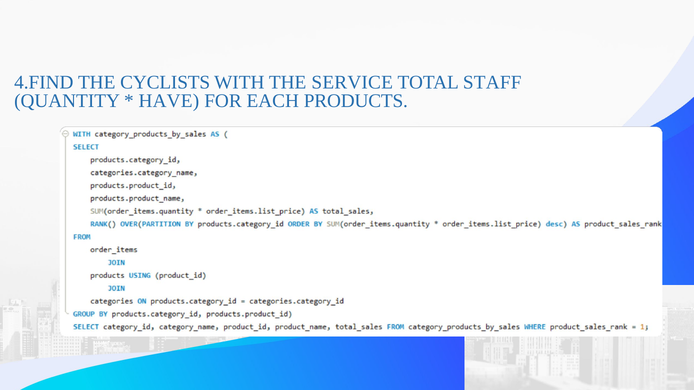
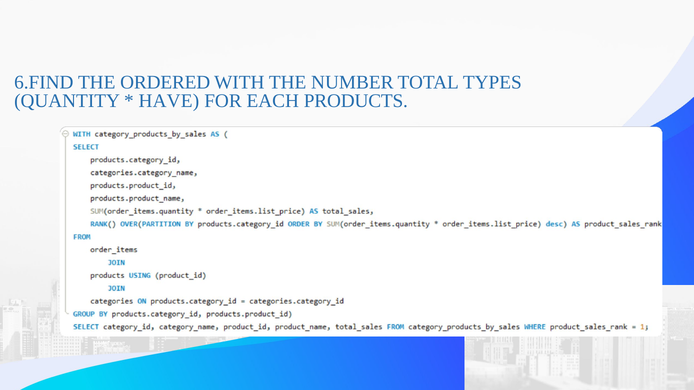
4.FIND: 4.FIND -> 6.FIND
CYCLISTS: CYCLISTS -> ORDERED
SERVICE: SERVICE -> NUMBER
STAFF: STAFF -> TYPES
